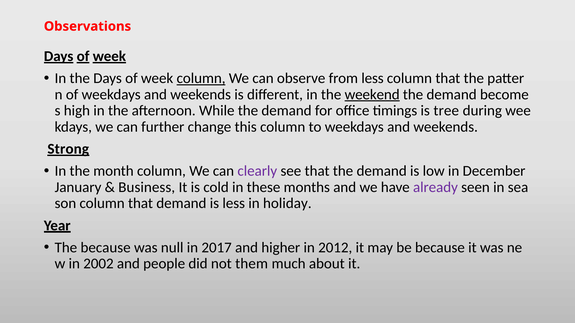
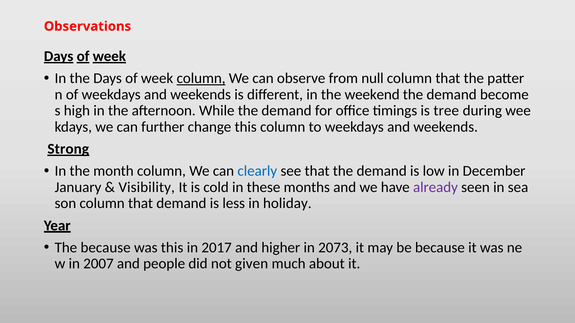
from less: less -> null
weekend underline: present -> none
clearly colour: purple -> blue
Business: Business -> Visibility
was null: null -> this
2012: 2012 -> 2073
2002: 2002 -> 2007
them: them -> given
